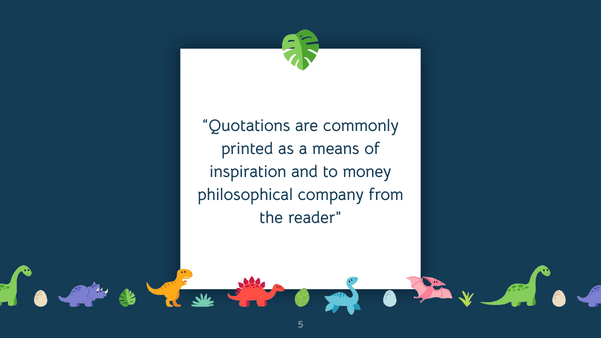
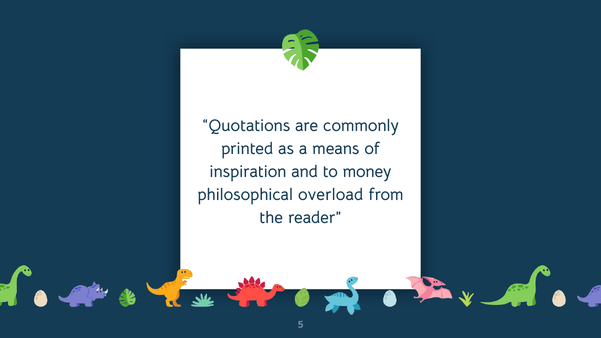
company: company -> overload
